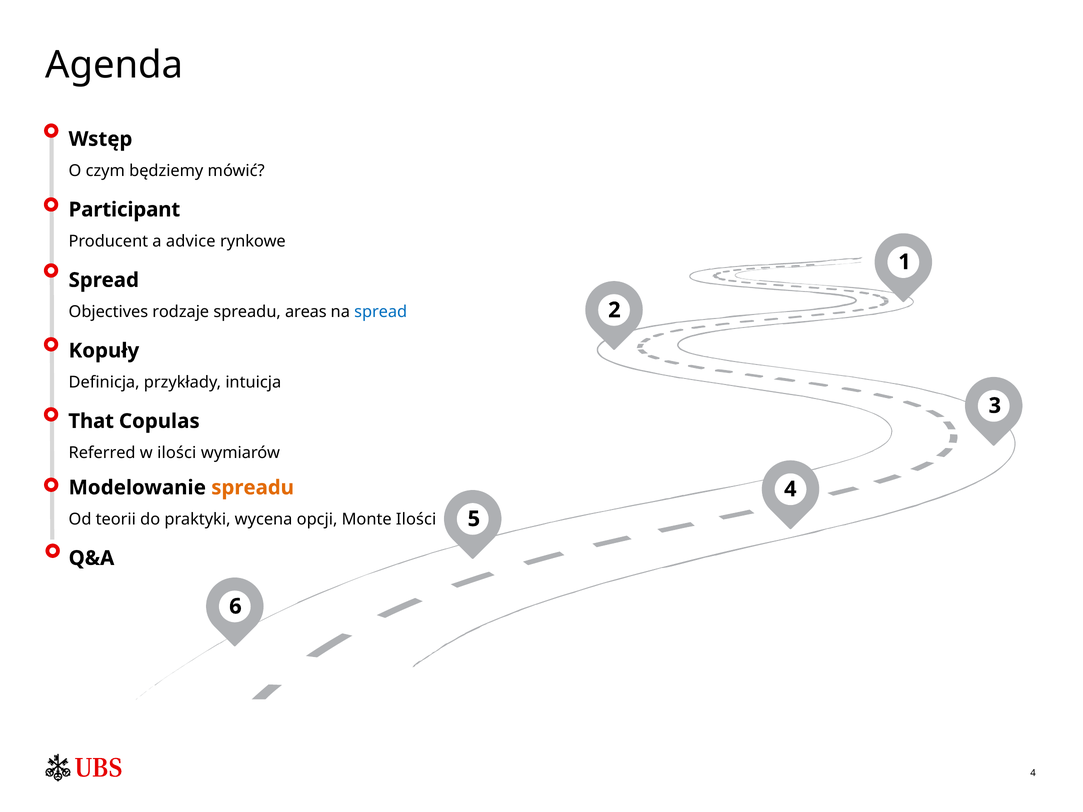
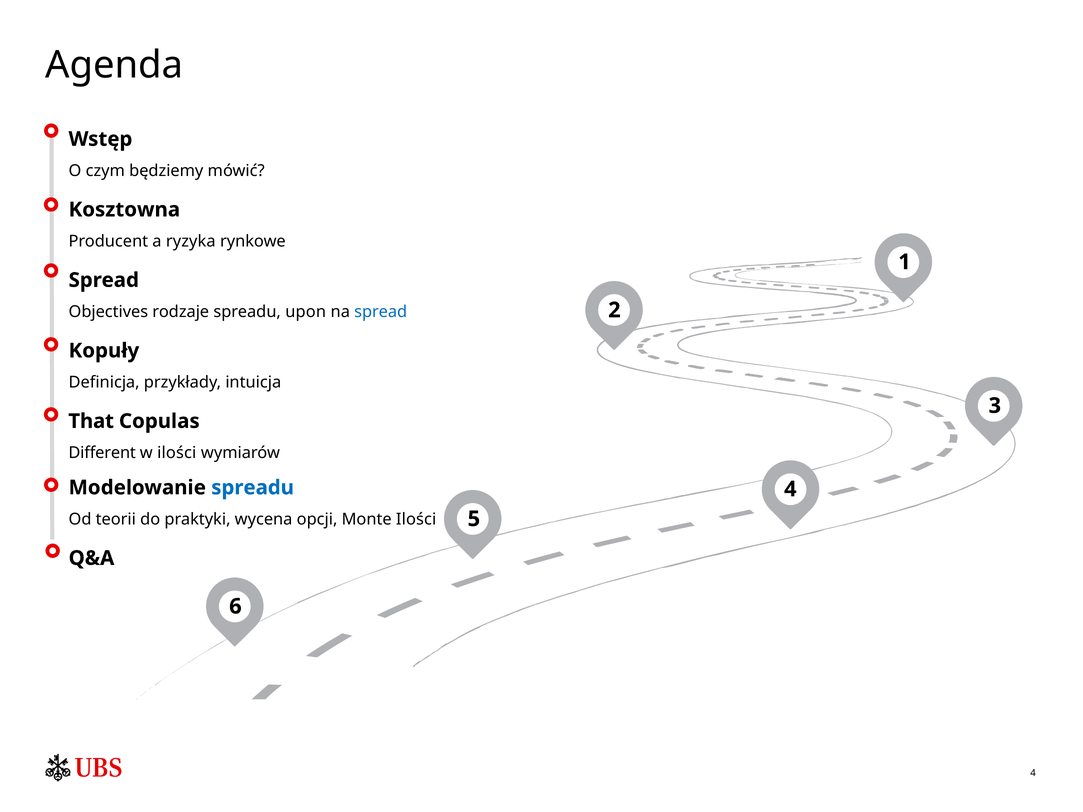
Participant: Participant -> Kosztowna
advice: advice -> ryzyka
areas: areas -> upon
Referred: Referred -> Different
spreadu at (253, 488) colour: orange -> blue
